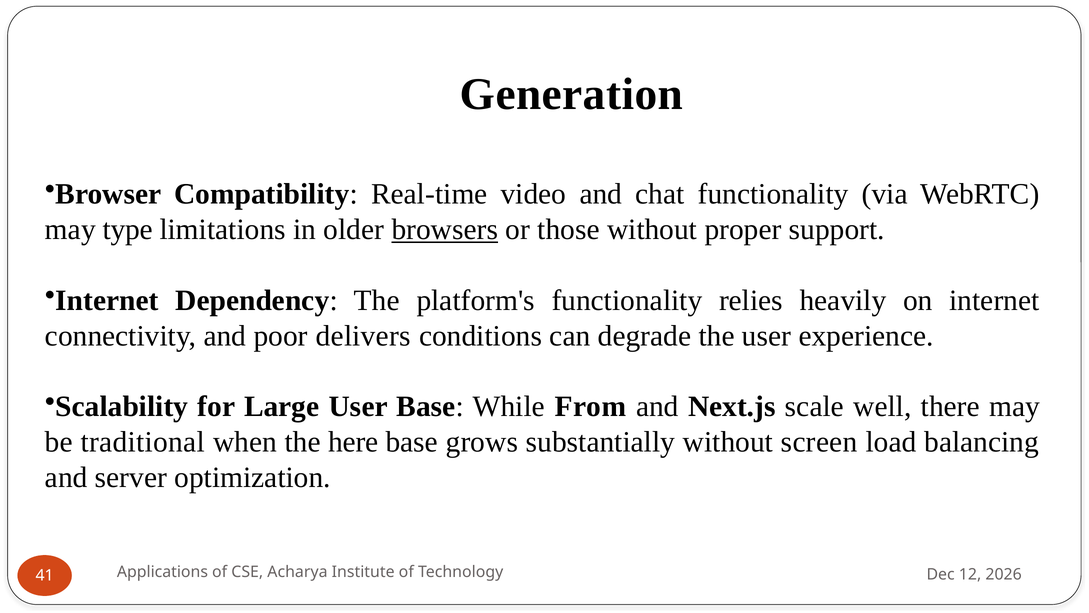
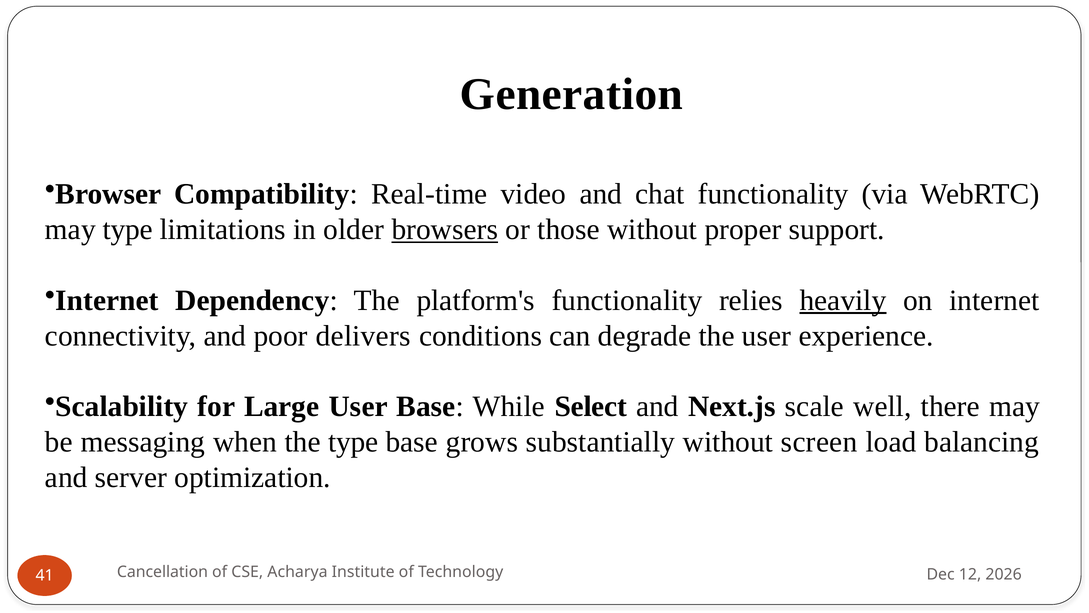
heavily underline: none -> present
From: From -> Select
traditional: traditional -> messaging
the here: here -> type
Applications: Applications -> Cancellation
